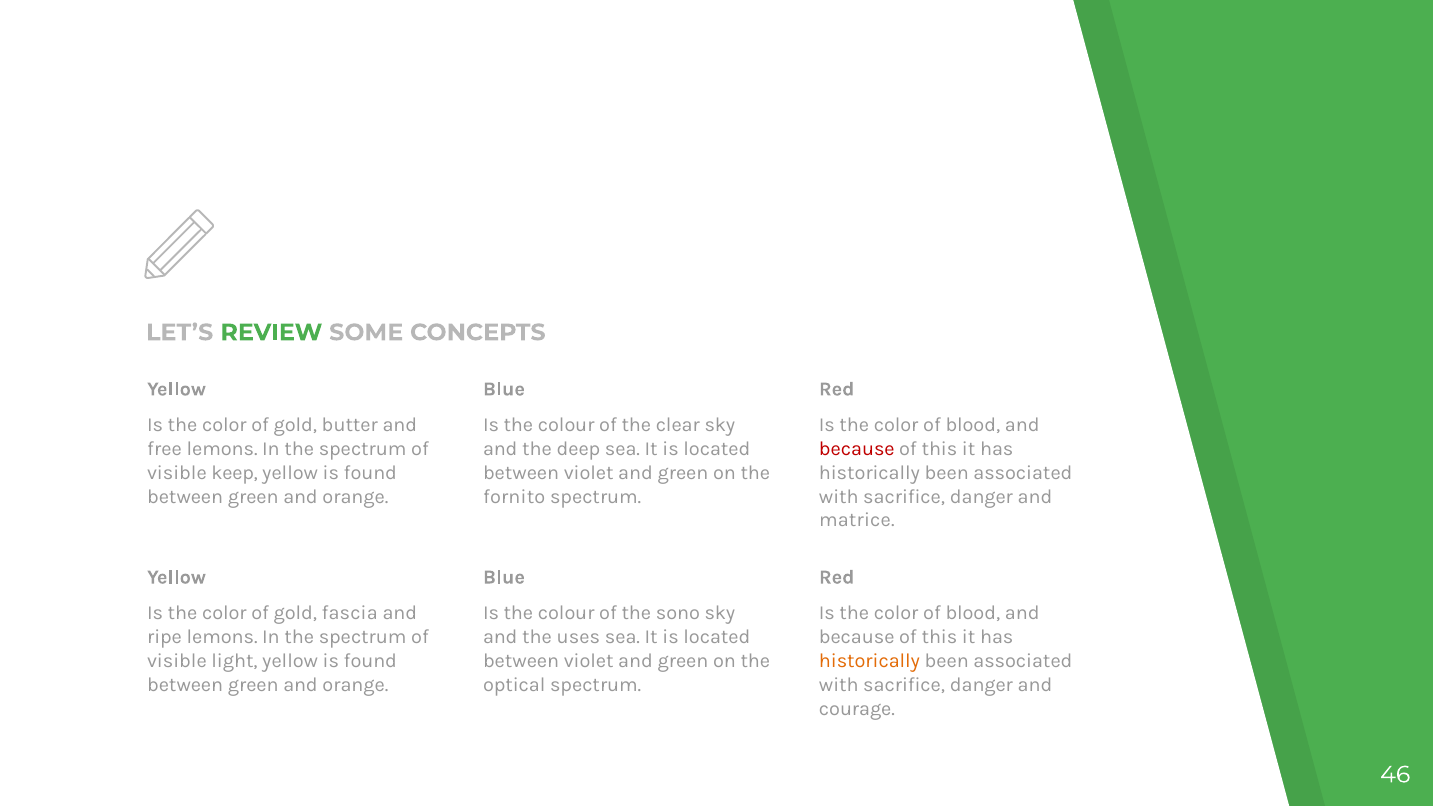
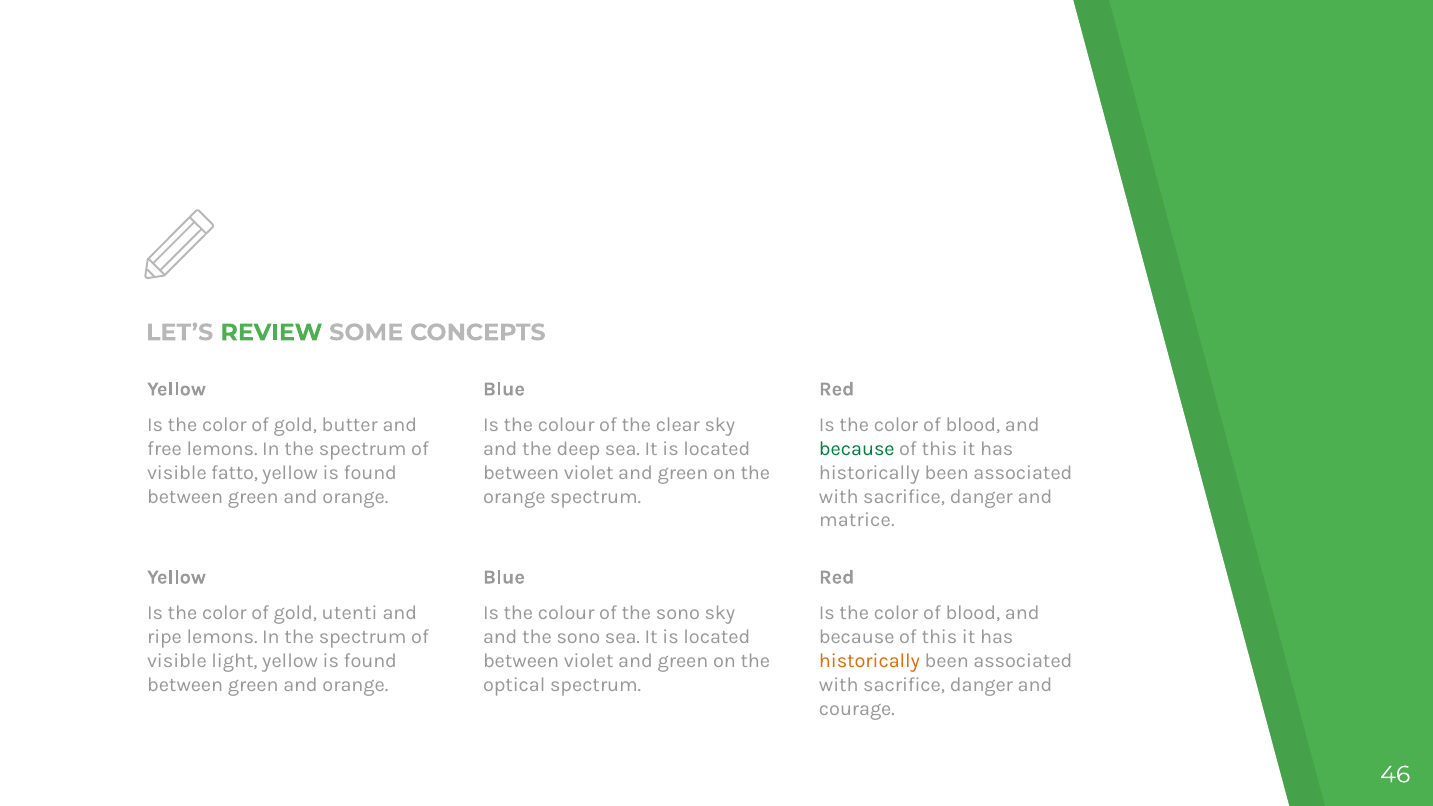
because at (857, 449) colour: red -> green
keep: keep -> fatto
fornito at (514, 497): fornito -> orange
fascia: fascia -> utenti
and the uses: uses -> sono
